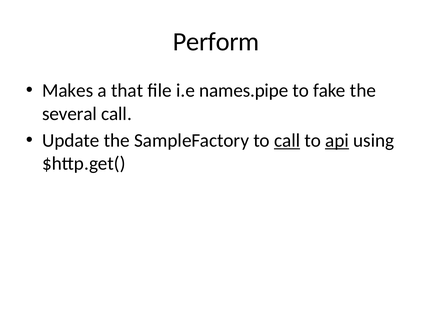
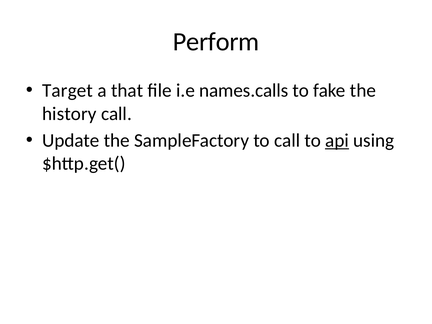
Makes: Makes -> Target
names.pipe: names.pipe -> names.calls
several: several -> history
call at (287, 141) underline: present -> none
